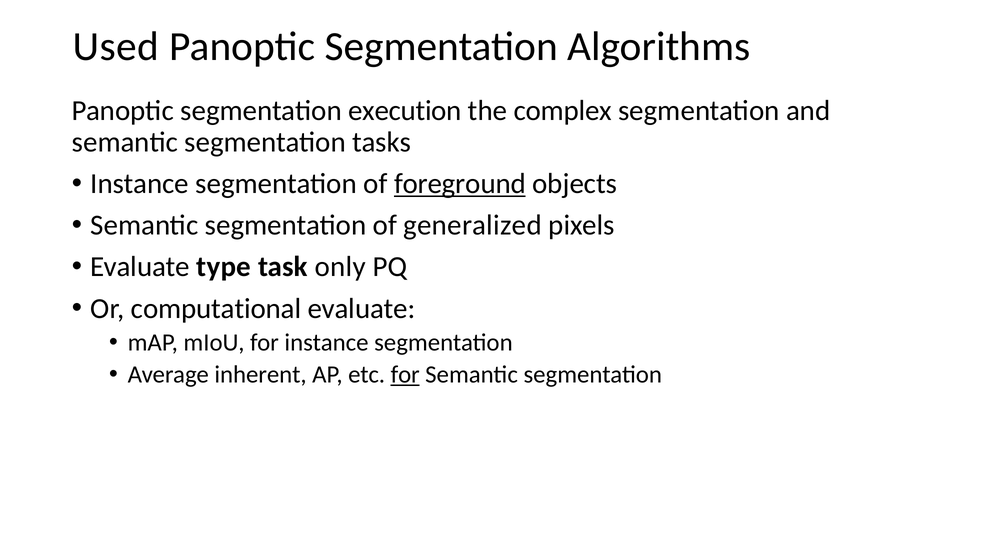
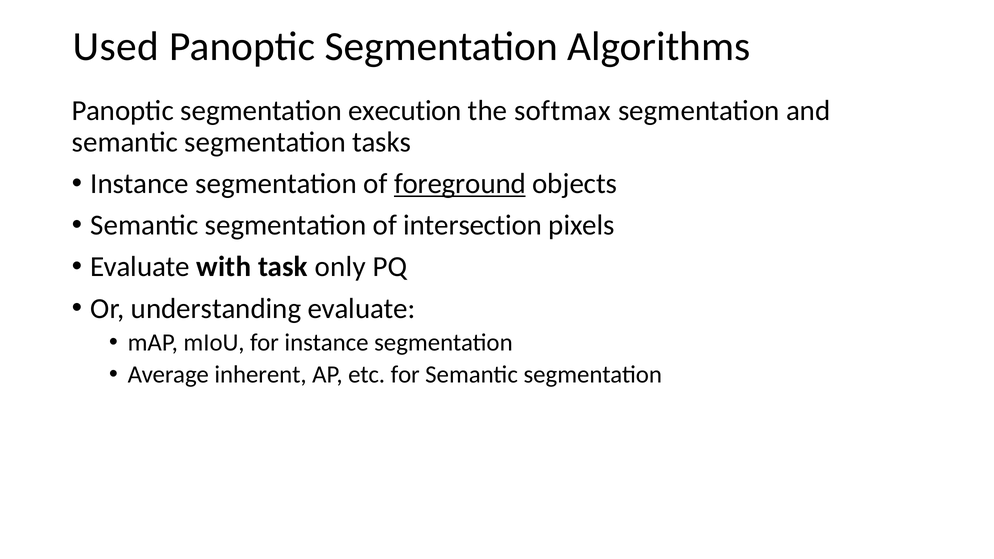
complex: complex -> softmax
generalized: generalized -> intersection
type: type -> with
computational: computational -> understanding
for at (405, 375) underline: present -> none
